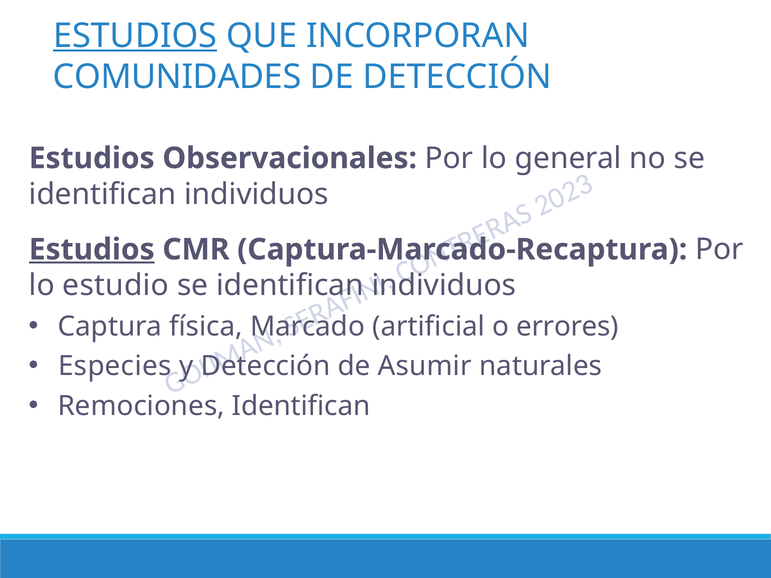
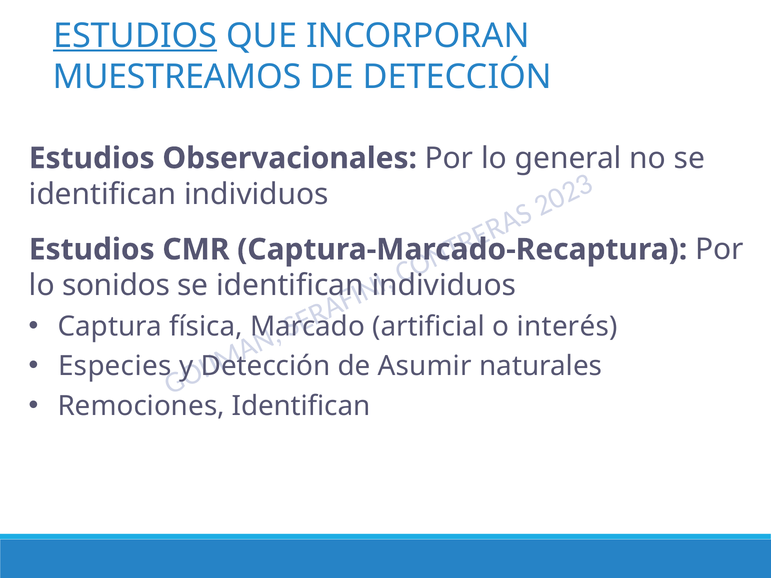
COMUNIDADES: COMUNIDADES -> MUESTREAMOS
Estudios at (92, 250) underline: present -> none
estudio: estudio -> sonidos
errores: errores -> interés
